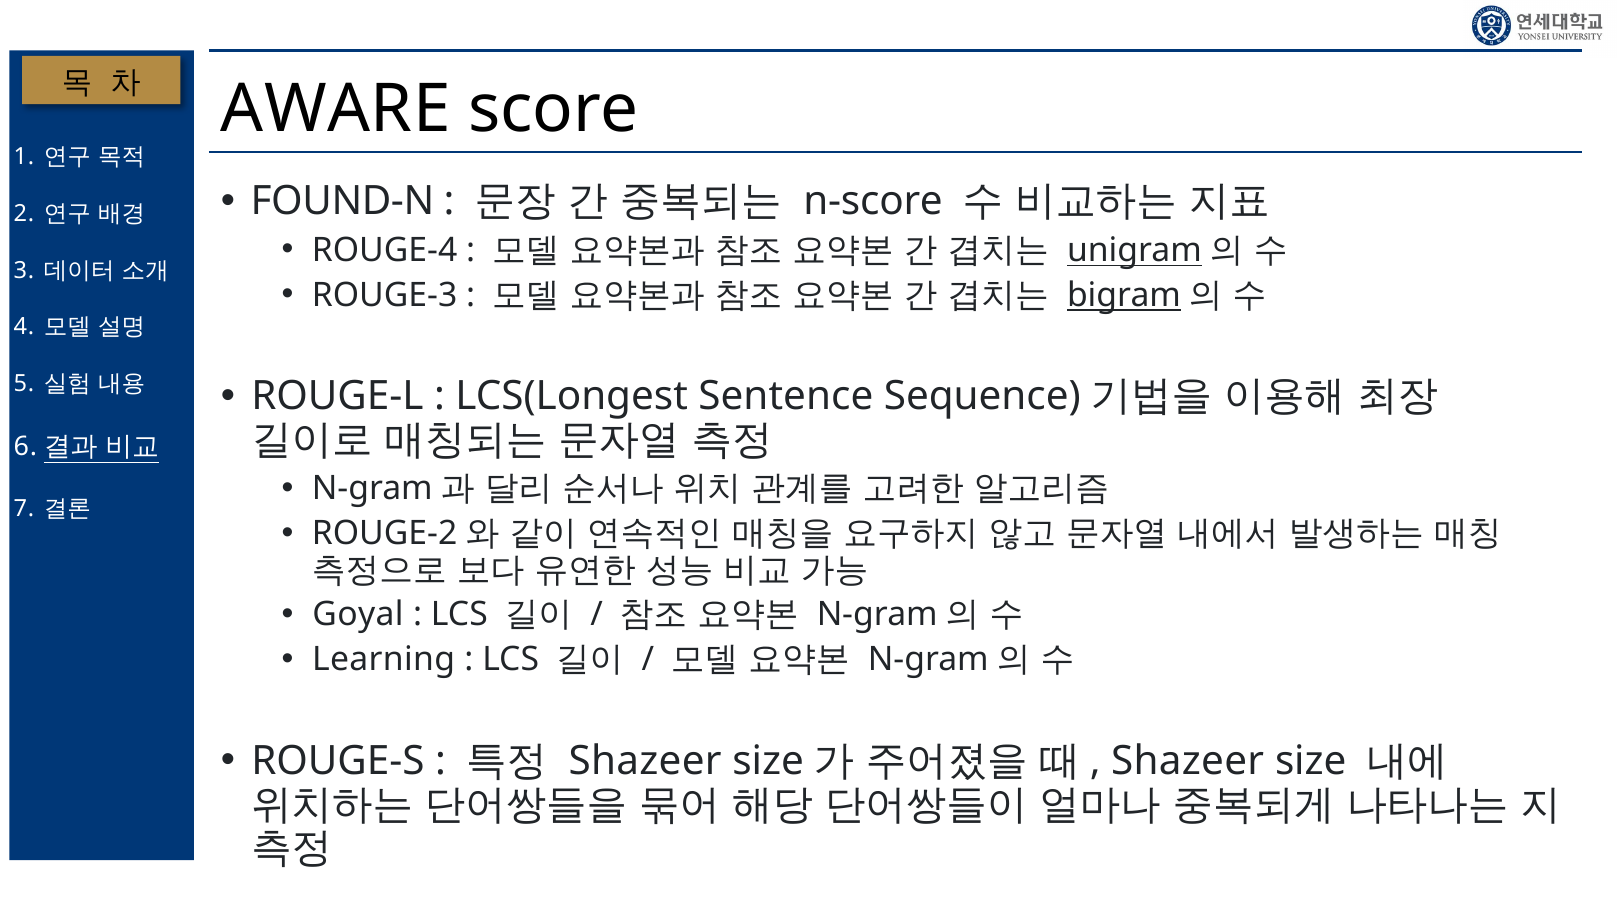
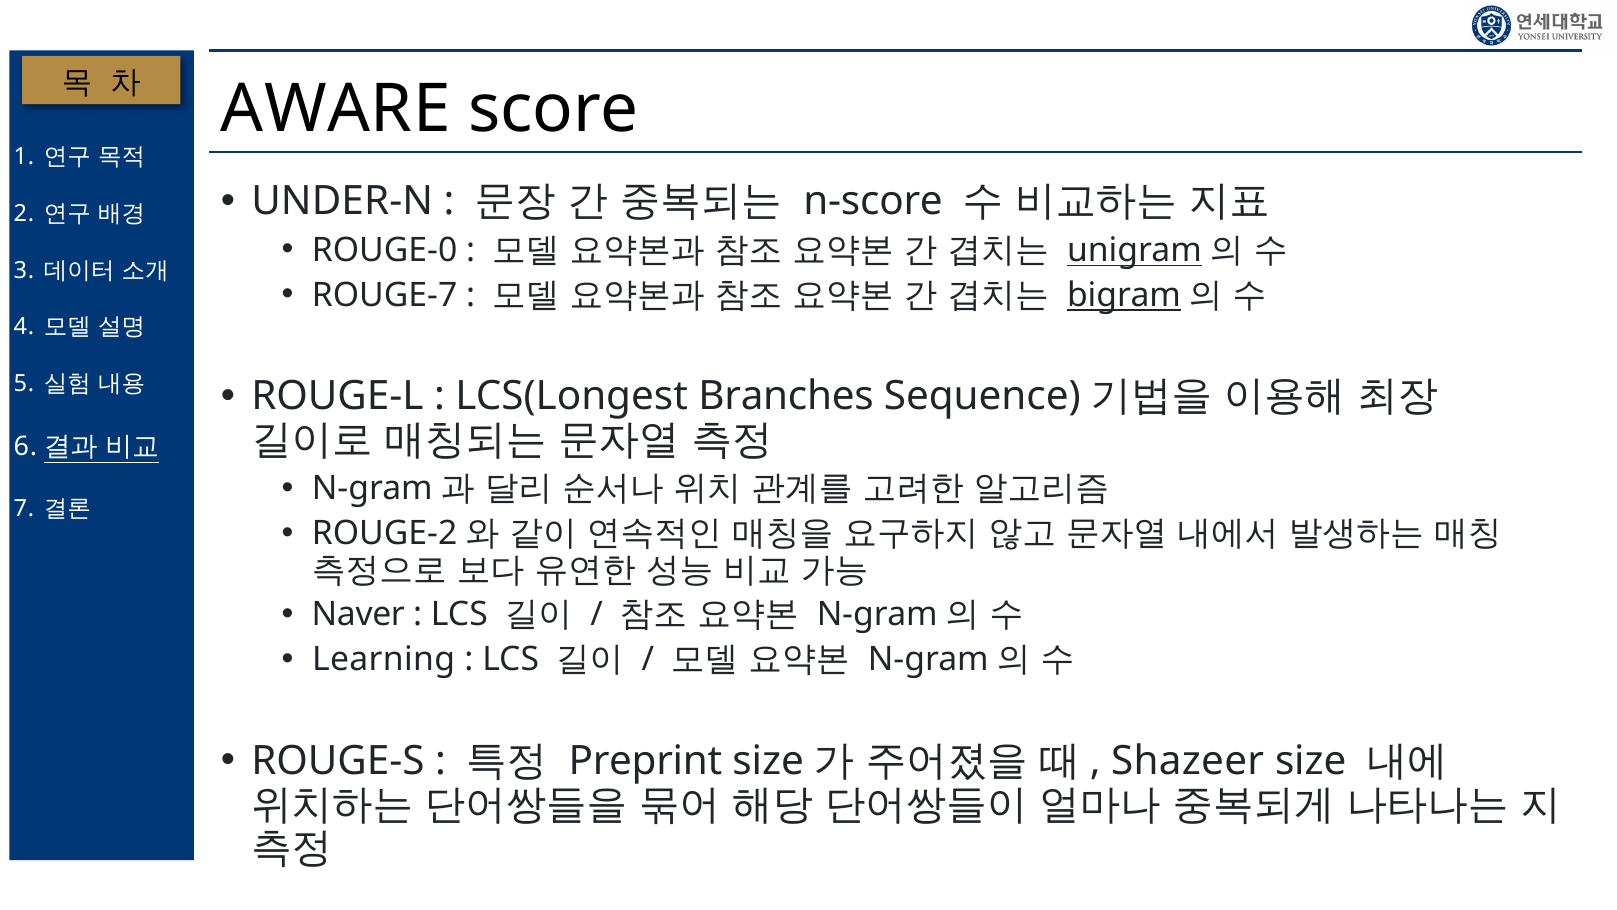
FOUND-N: FOUND-N -> UNDER-N
ROUGE-4: ROUGE-4 -> ROUGE-0
ROUGE-3: ROUGE-3 -> ROUGE-7
Sentence: Sentence -> Branches
Goyal: Goyal -> Naver
Shazeer at (645, 761): Shazeer -> Preprint
